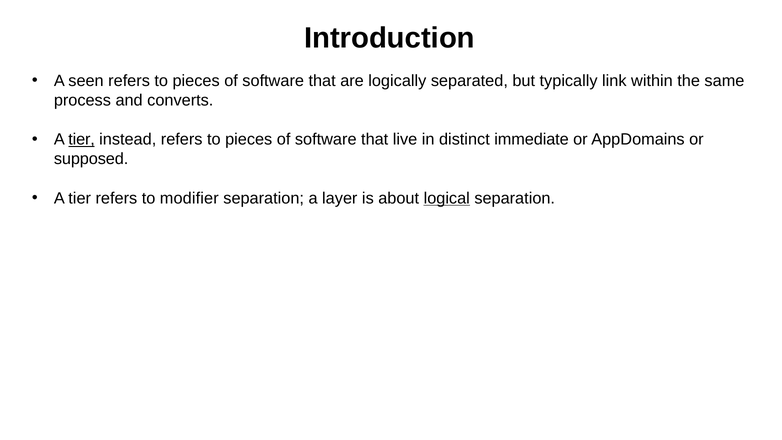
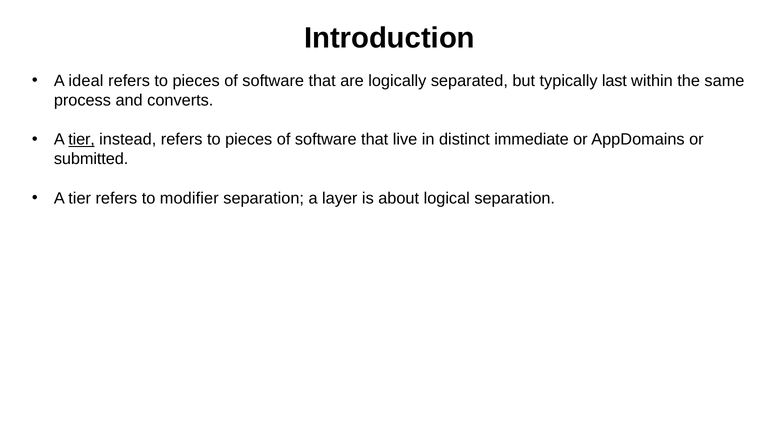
seen: seen -> ideal
link: link -> last
supposed: supposed -> submitted
logical underline: present -> none
